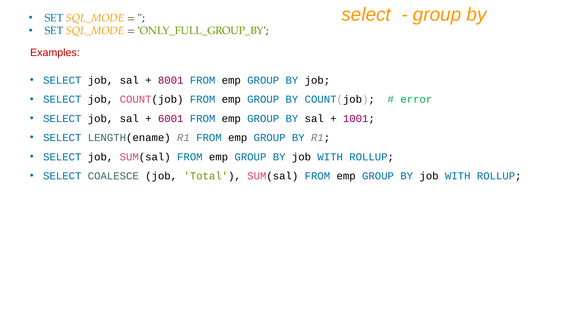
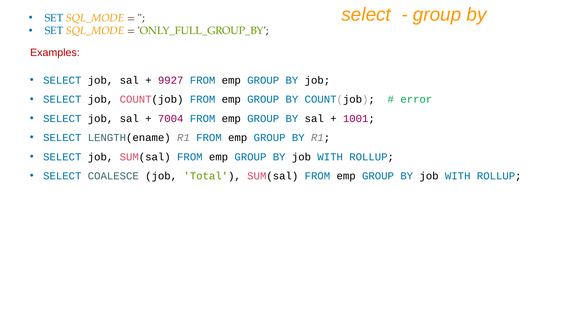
8001: 8001 -> 9927
6001: 6001 -> 7004
